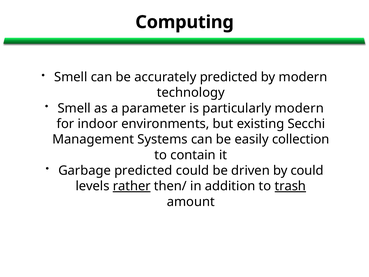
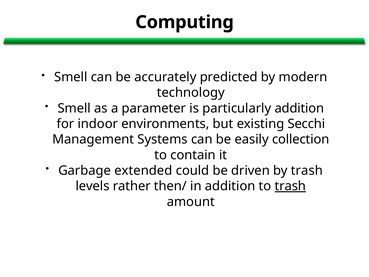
particularly modern: modern -> addition
Garbage predicted: predicted -> extended
by could: could -> trash
rather underline: present -> none
